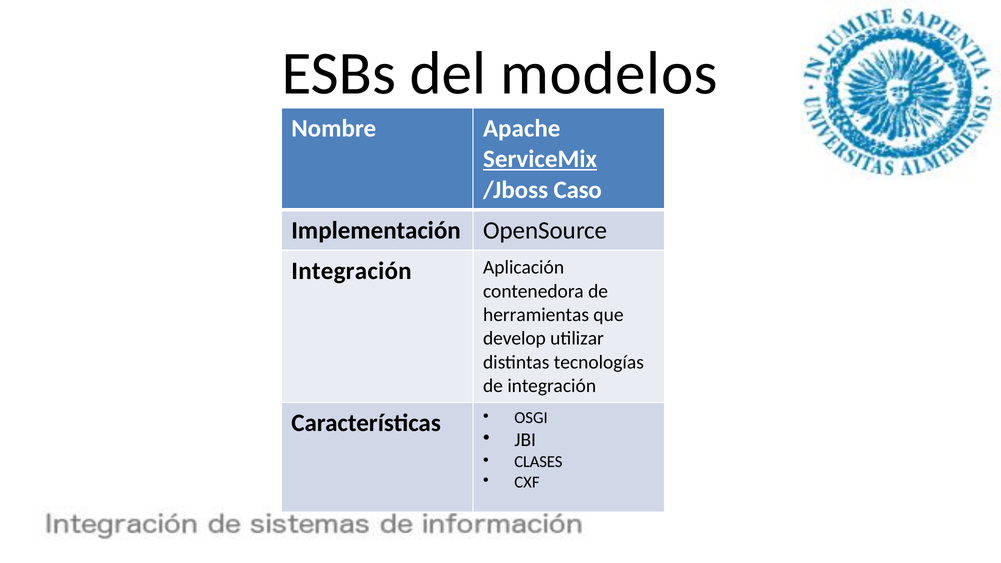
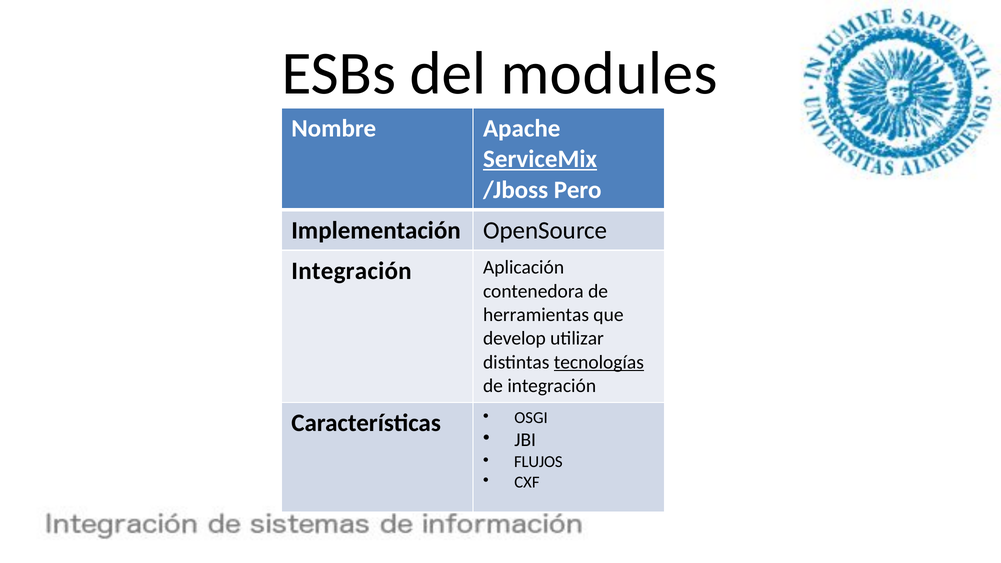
modelos: modelos -> modules
Caso: Caso -> Pero
tecnologías underline: none -> present
CLASES: CLASES -> FLUJOS
